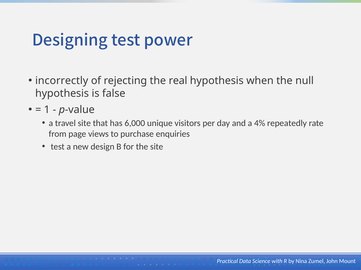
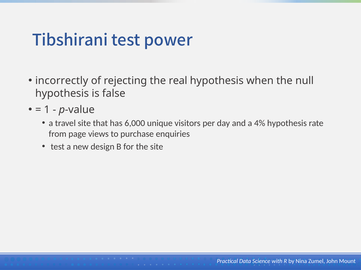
Designing: Designing -> Tibshirani
4% repeatedly: repeatedly -> hypothesis
